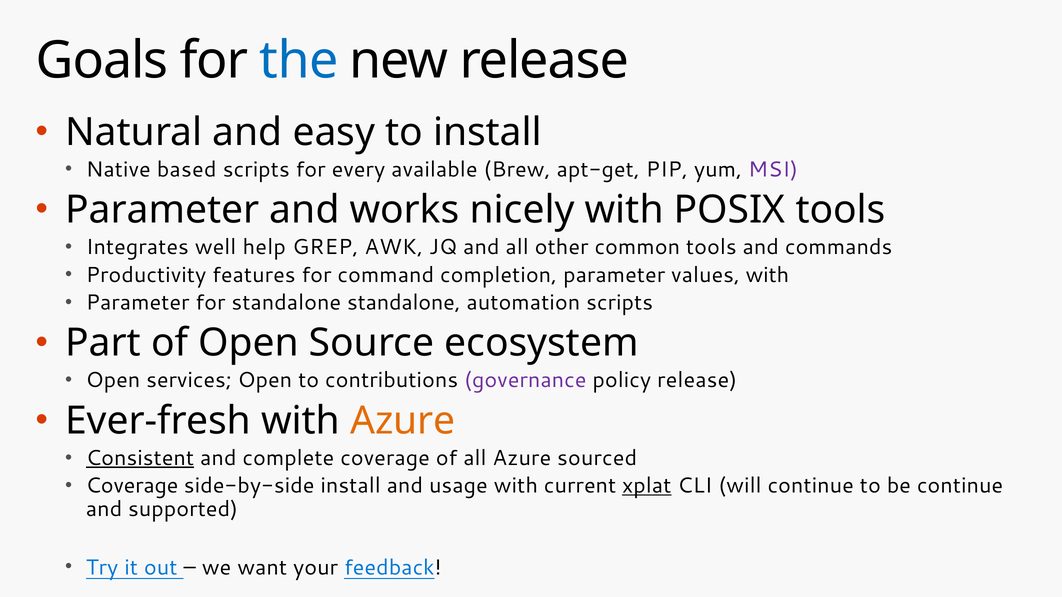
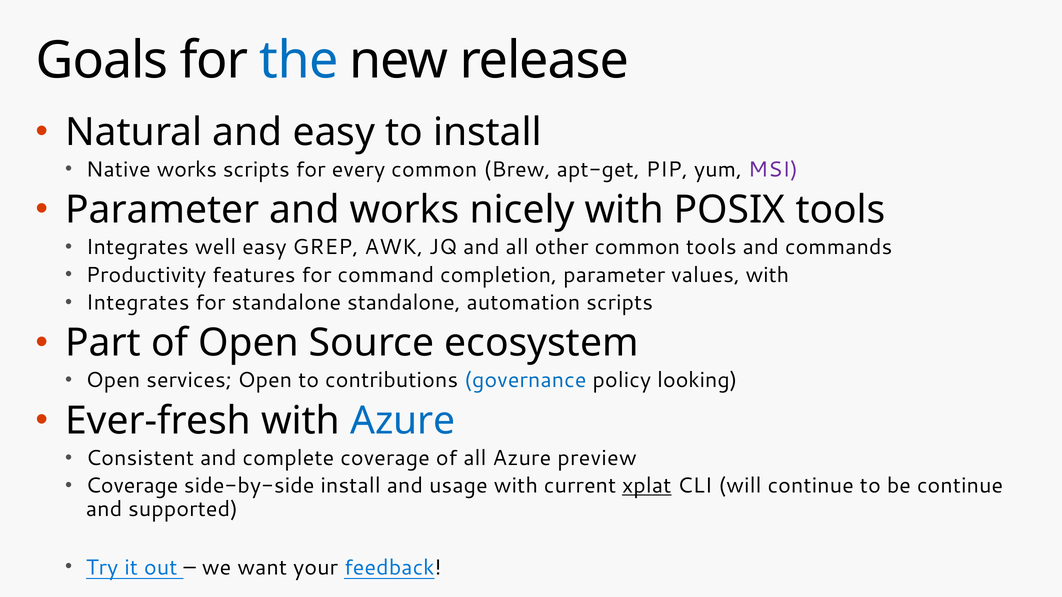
Native based: based -> works
every available: available -> common
well help: help -> easy
Parameter at (138, 303): Parameter -> Integrates
governance colour: purple -> blue
policy release: release -> looking
Azure at (403, 421) colour: orange -> blue
Consistent underline: present -> none
sourced: sourced -> preview
